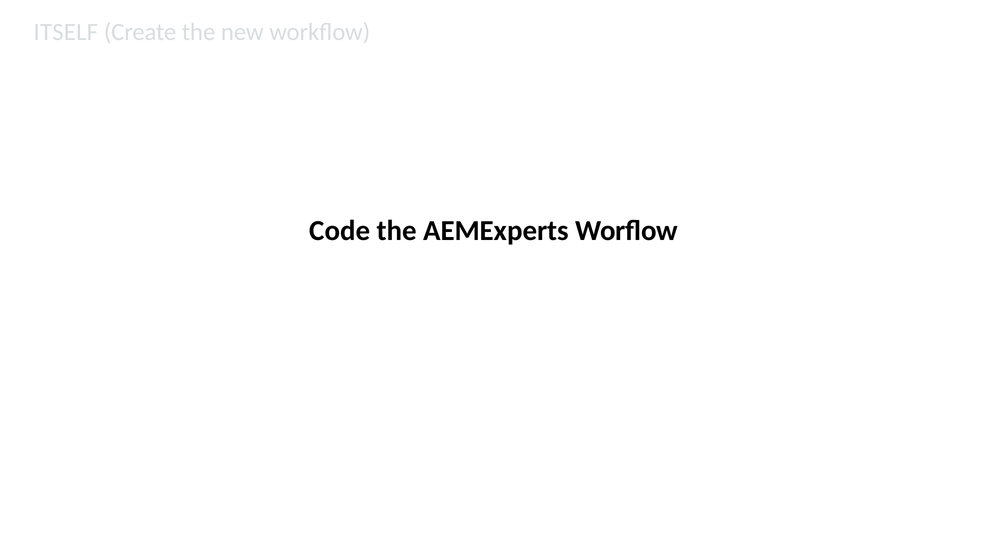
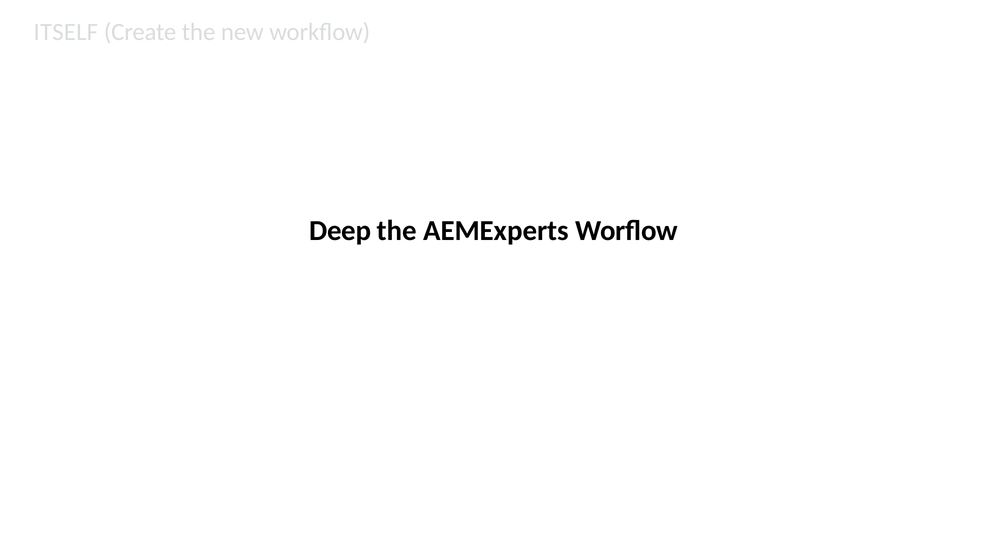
Code: Code -> Deep
